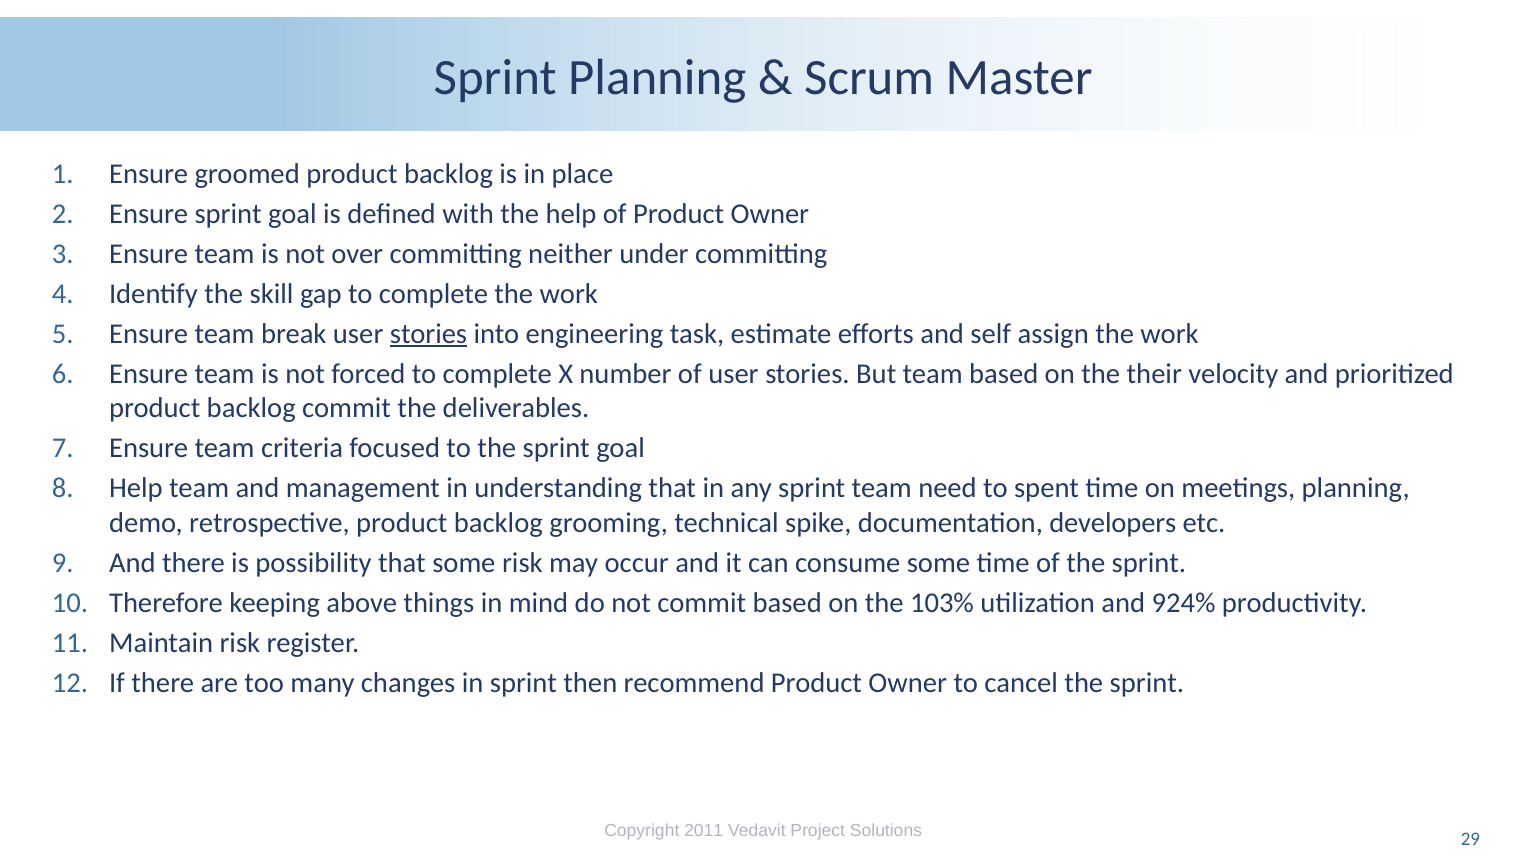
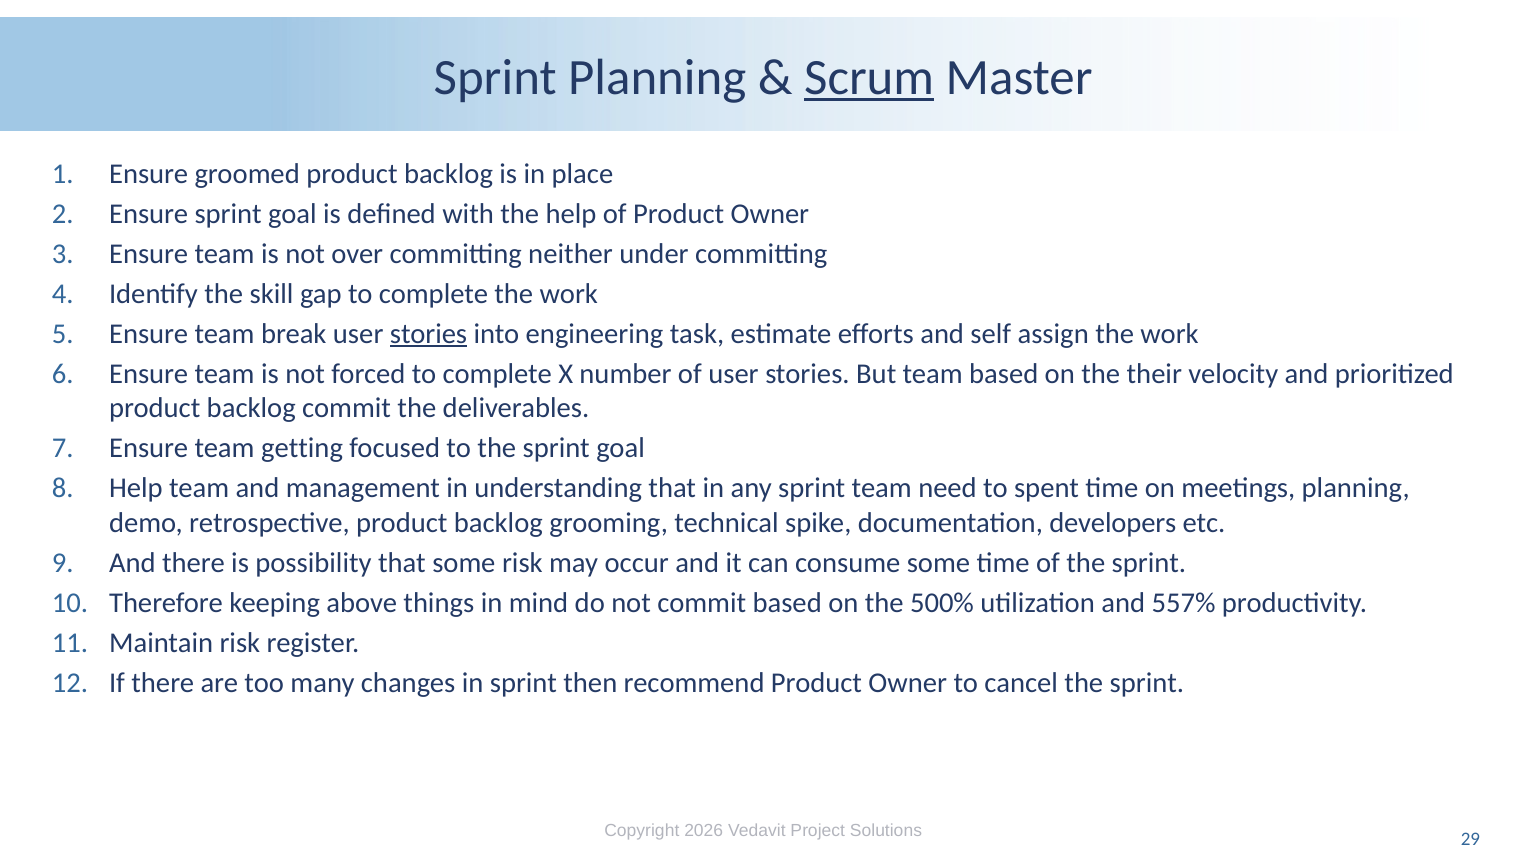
Scrum underline: none -> present
criteria: criteria -> getting
103%: 103% -> 500%
924%: 924% -> 557%
2011: 2011 -> 2026
